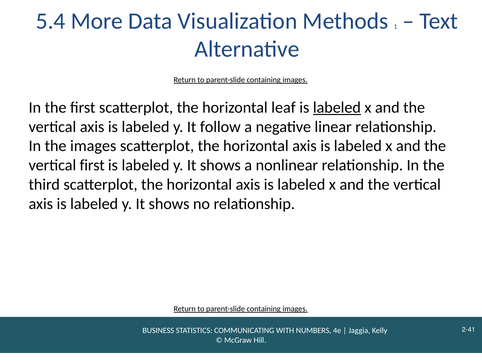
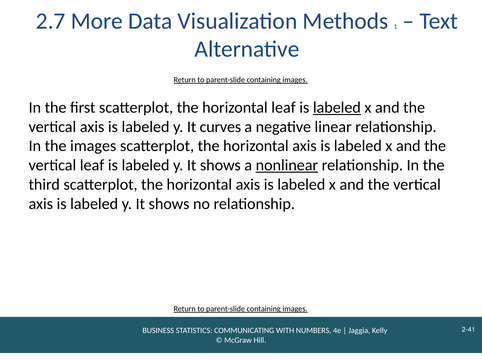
5.4: 5.4 -> 2.7
follow: follow -> curves
vertical first: first -> leaf
nonlinear underline: none -> present
